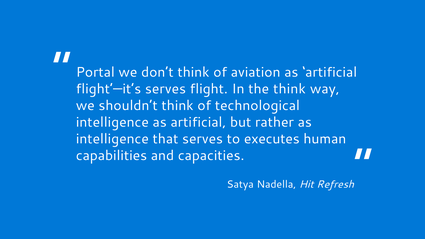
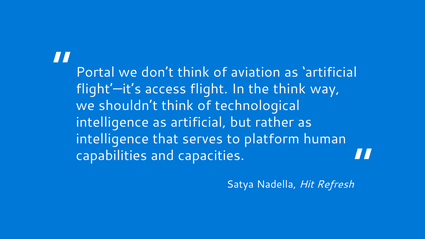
flight’—it’s serves: serves -> access
executes: executes -> platform
